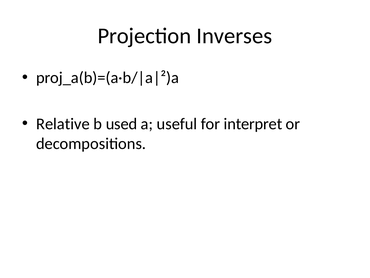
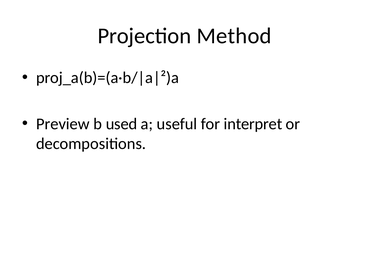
Inverses: Inverses -> Method
Relative: Relative -> Preview
